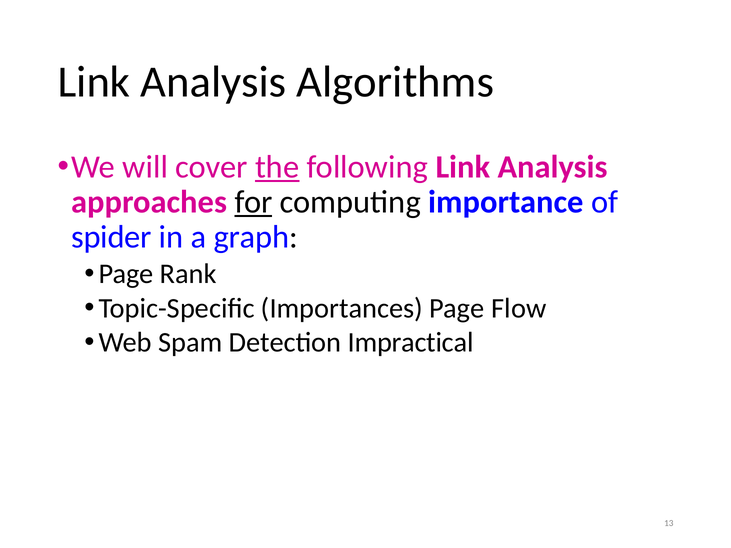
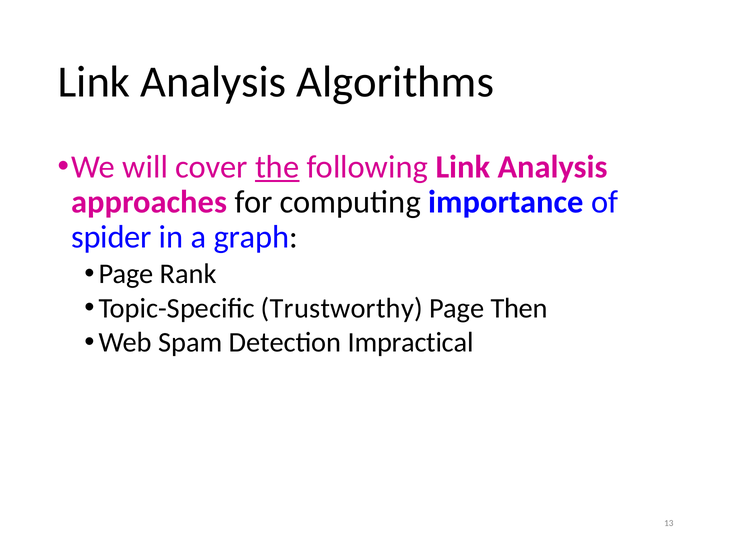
for underline: present -> none
Importances: Importances -> Trustworthy
Flow: Flow -> Then
